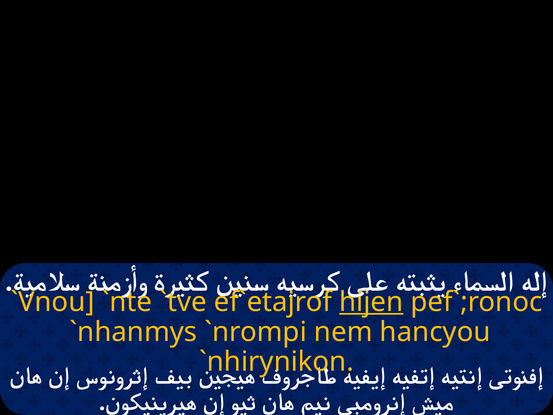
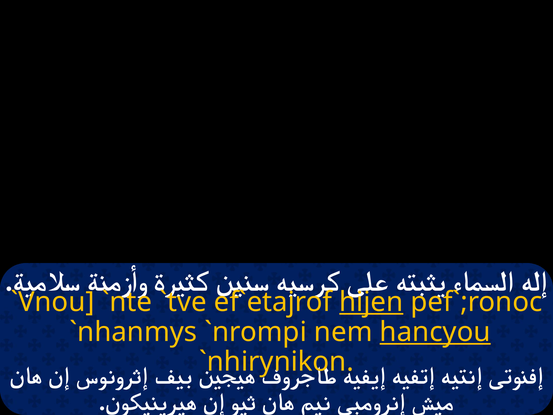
hancyou underline: none -> present
